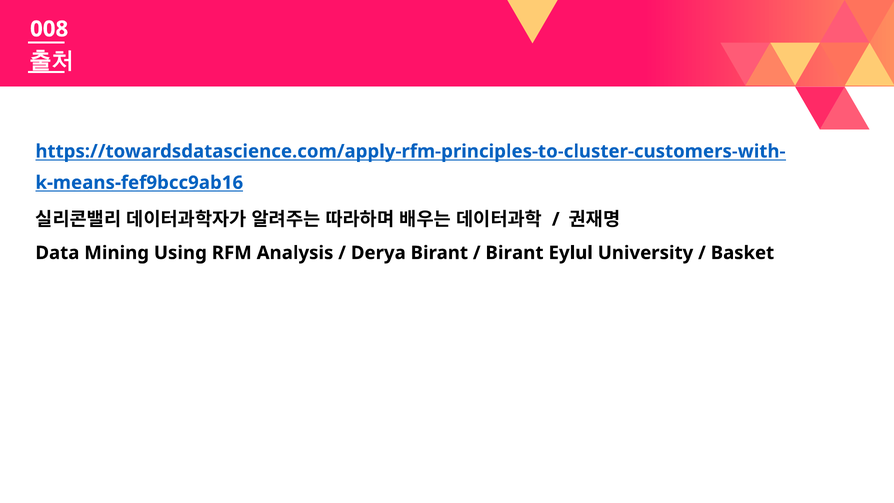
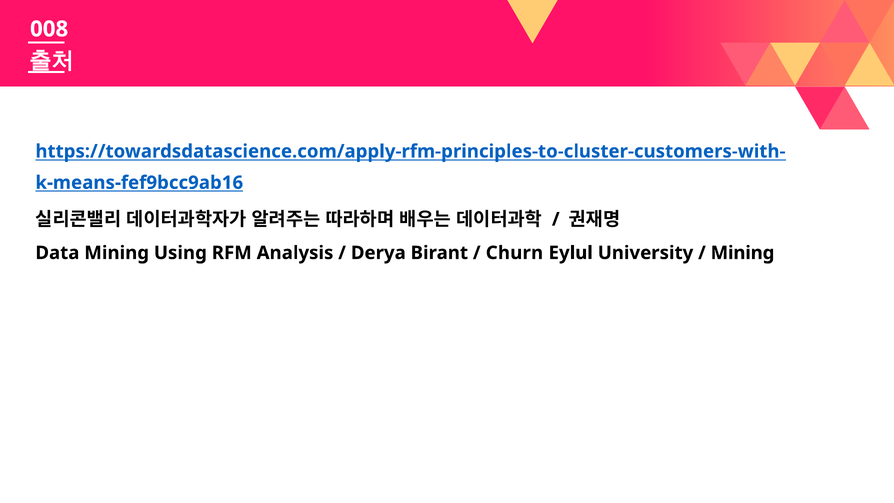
Birant at (514, 253): Birant -> Churn
Basket at (742, 253): Basket -> Mining
